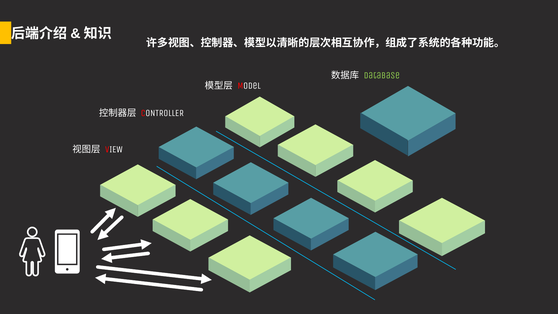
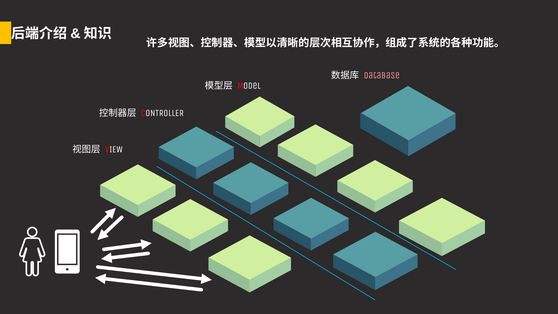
DataBase colour: light green -> pink
